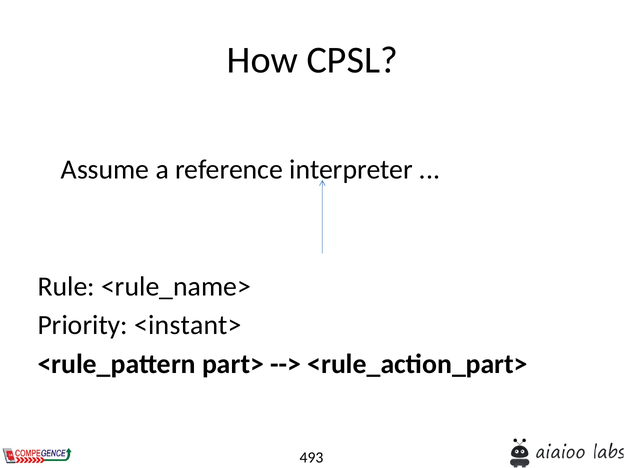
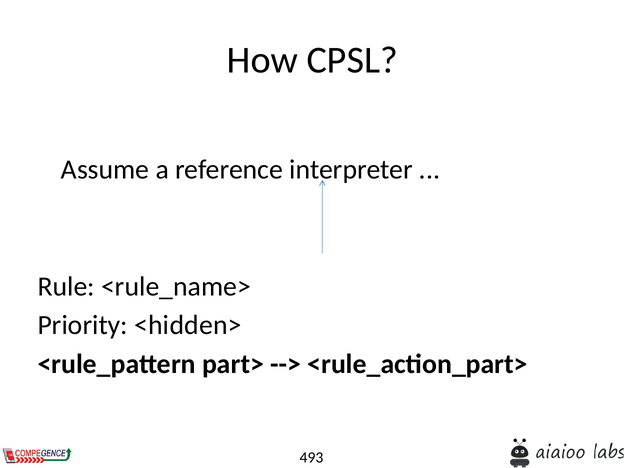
<instant>: <instant> -> <hidden>
